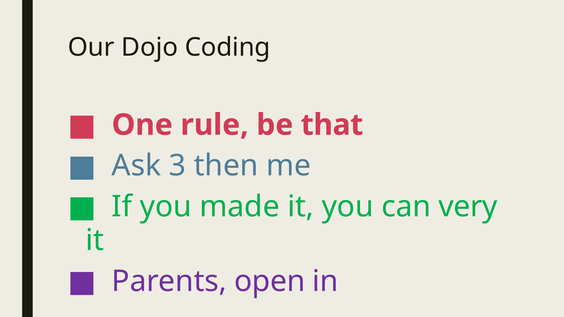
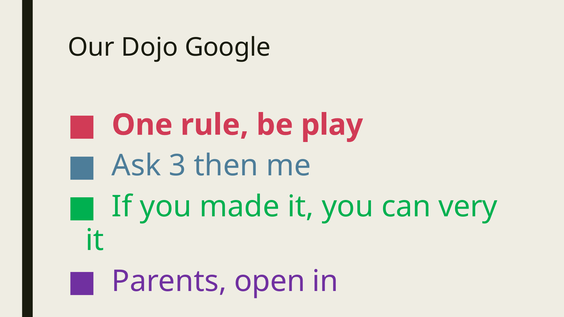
Coding: Coding -> Google
that: that -> play
